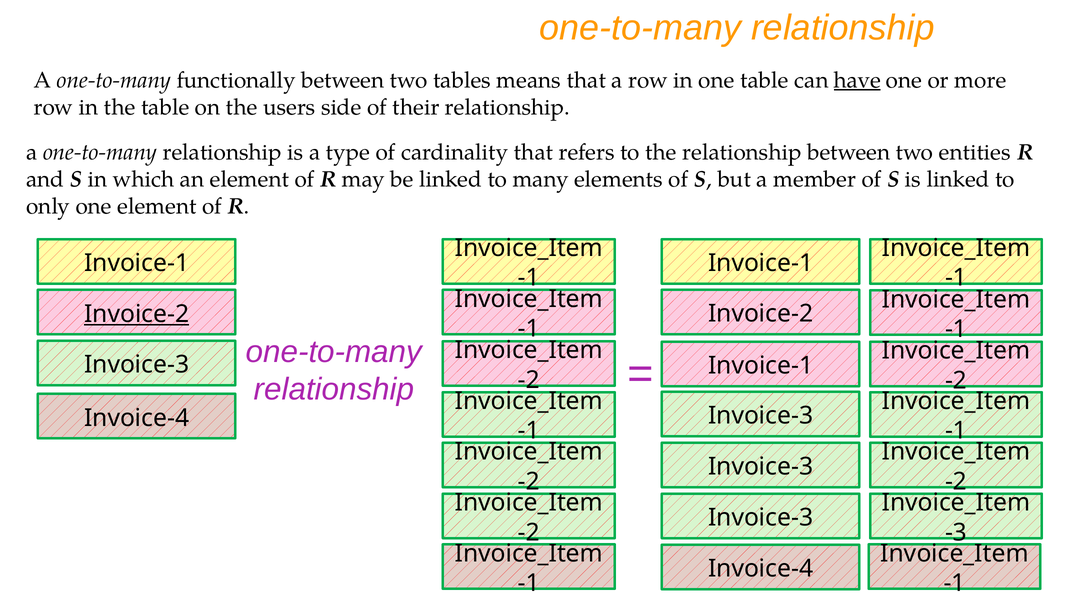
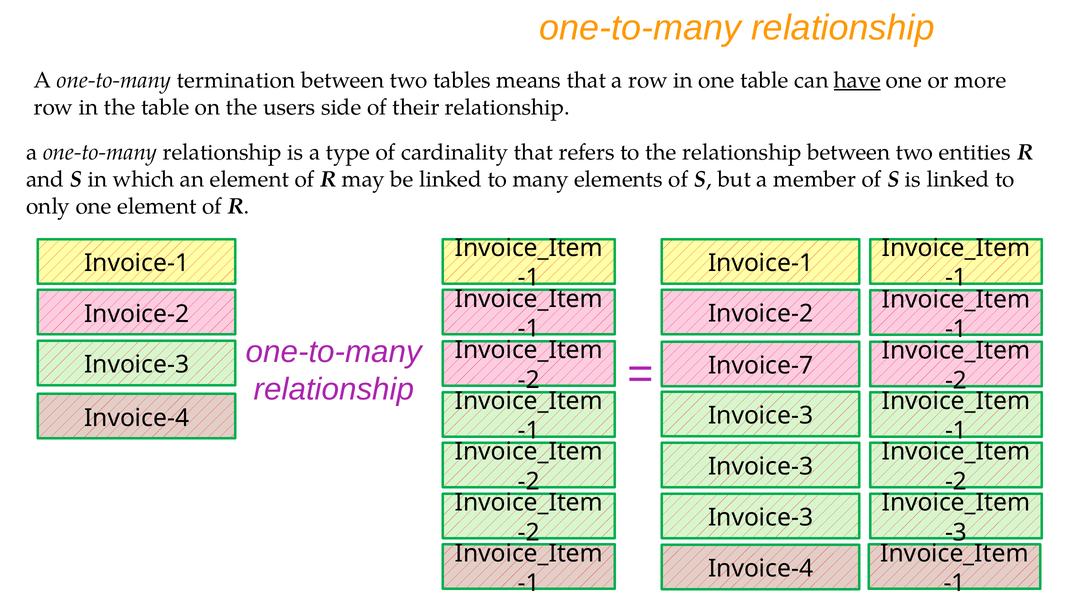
functionally: functionally -> termination
Invoice-2 at (137, 314) underline: present -> none
Invoice-1 at (761, 366): Invoice-1 -> Invoice-7
